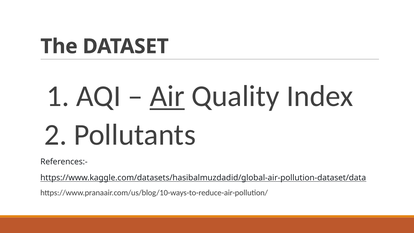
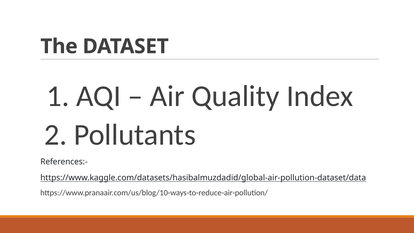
Air underline: present -> none
